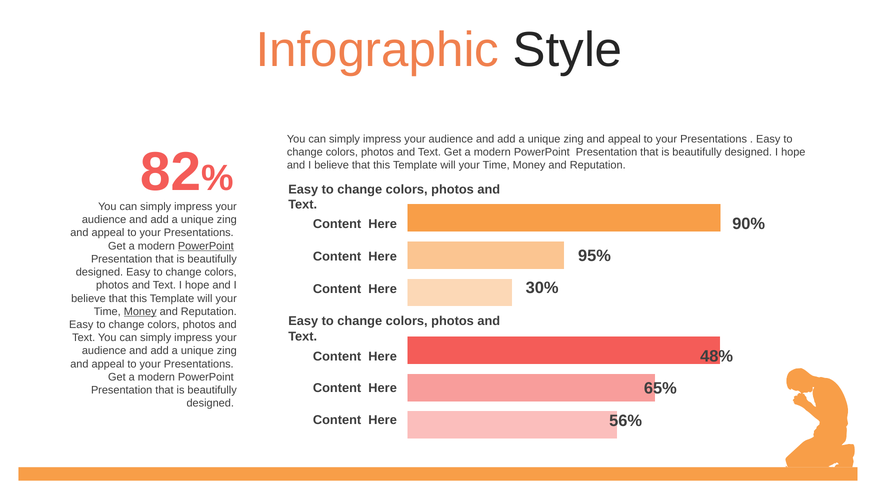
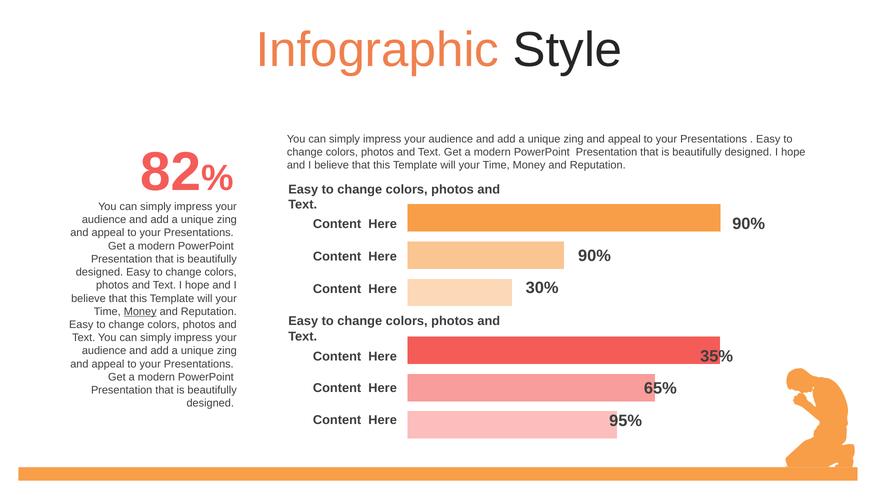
PowerPoint at (206, 246) underline: present -> none
95% at (594, 256): 95% -> 90%
48%: 48% -> 35%
56%: 56% -> 95%
